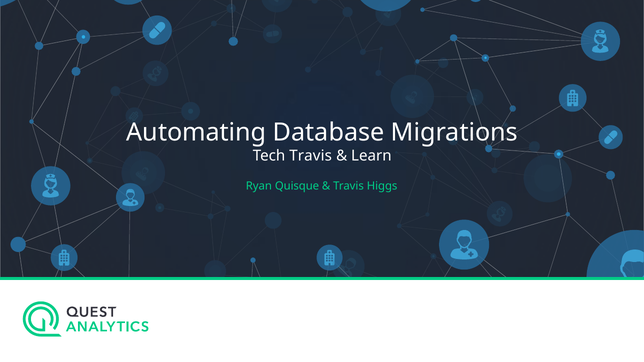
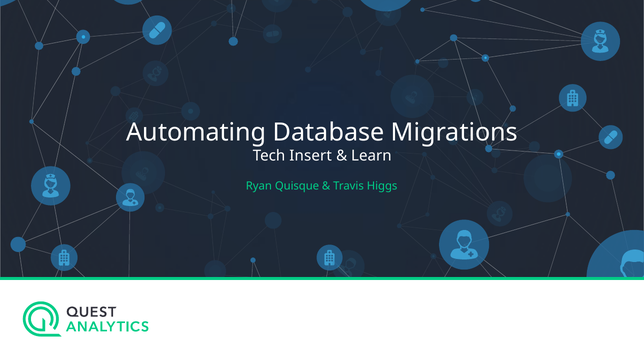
Tech Travis: Travis -> Insert
